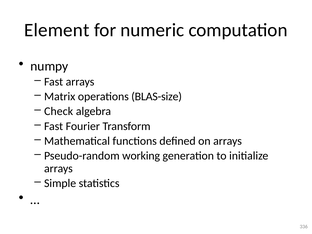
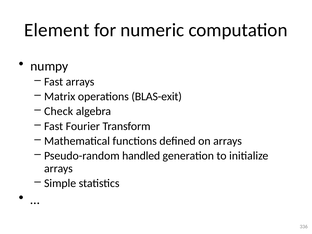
BLAS-size: BLAS-size -> BLAS-exit
working: working -> handled
